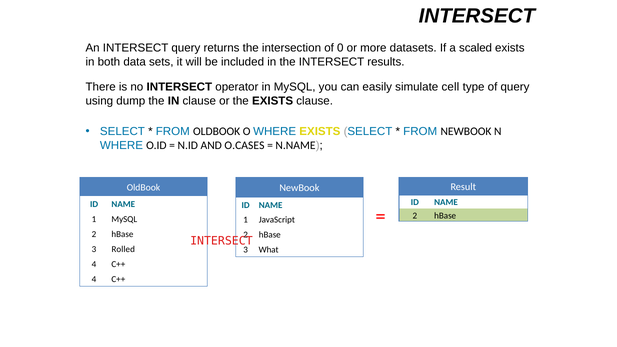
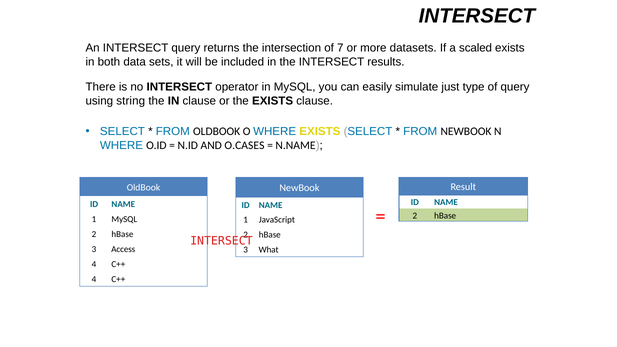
0: 0 -> 7
cell: cell -> just
dump: dump -> string
Rolled: Rolled -> Access
